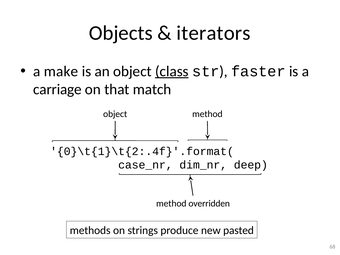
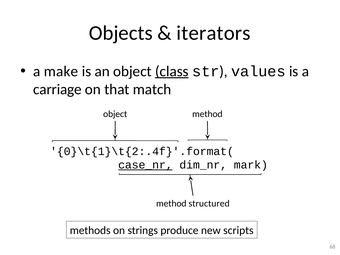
faster: faster -> values
case_nr underline: none -> present
deep: deep -> mark
overridden: overridden -> structured
pasted: pasted -> scripts
